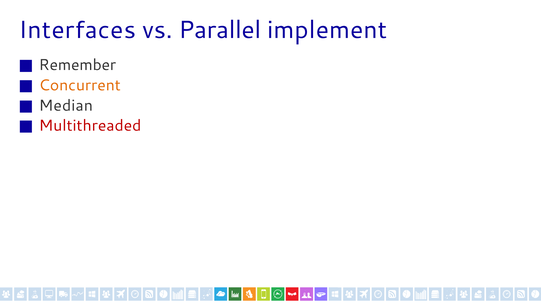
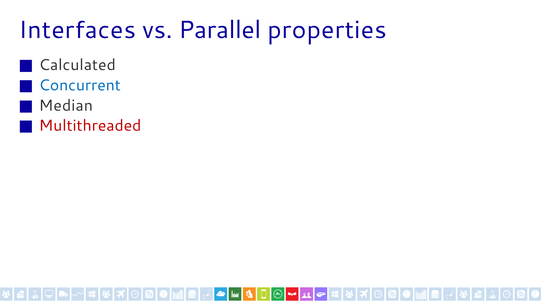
implement: implement -> properties
Remember: Remember -> Calculated
Concurrent colour: orange -> blue
